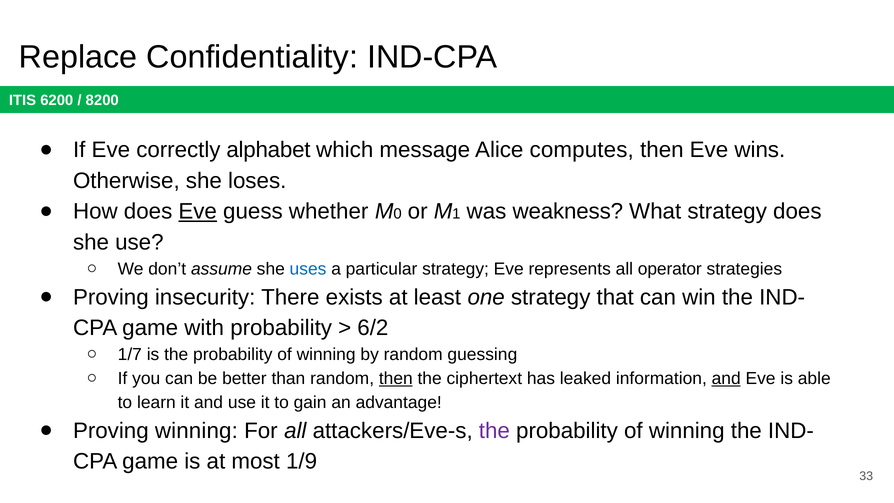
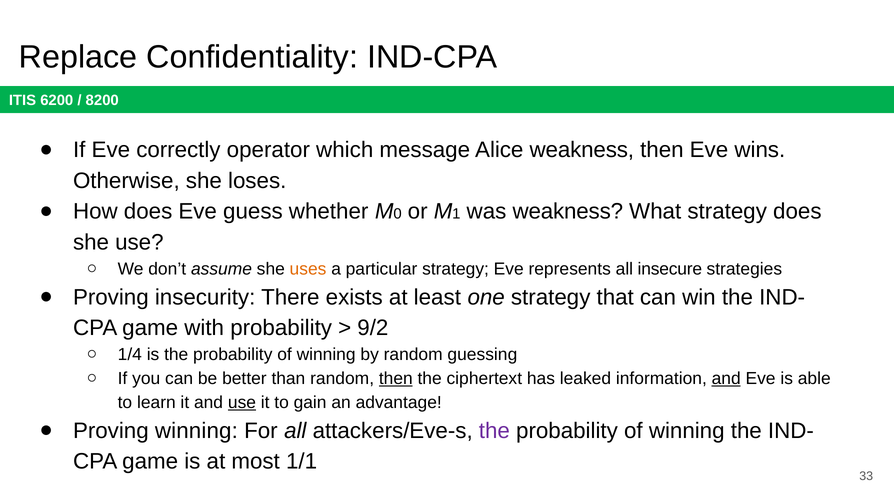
alphabet: alphabet -> operator
Alice computes: computes -> weakness
Eve at (198, 211) underline: present -> none
uses colour: blue -> orange
operator: operator -> insecure
6/2: 6/2 -> 9/2
1/7: 1/7 -> 1/4
use at (242, 402) underline: none -> present
1/9: 1/9 -> 1/1
